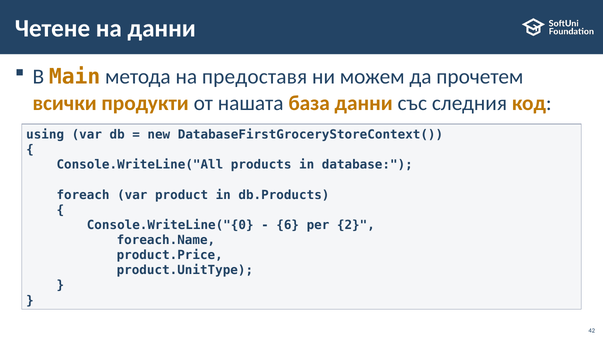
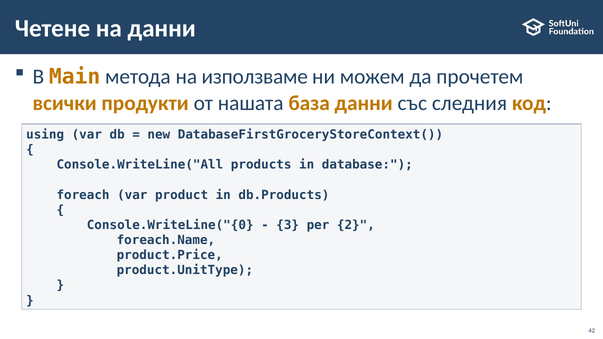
предоставя: предоставя -> използваме
6: 6 -> 3
